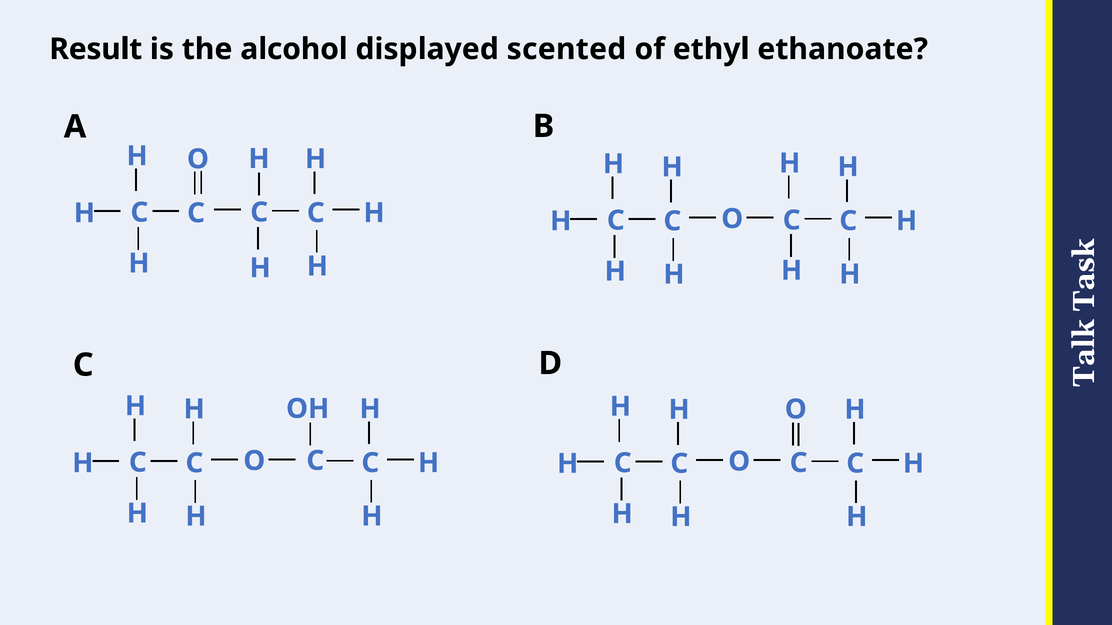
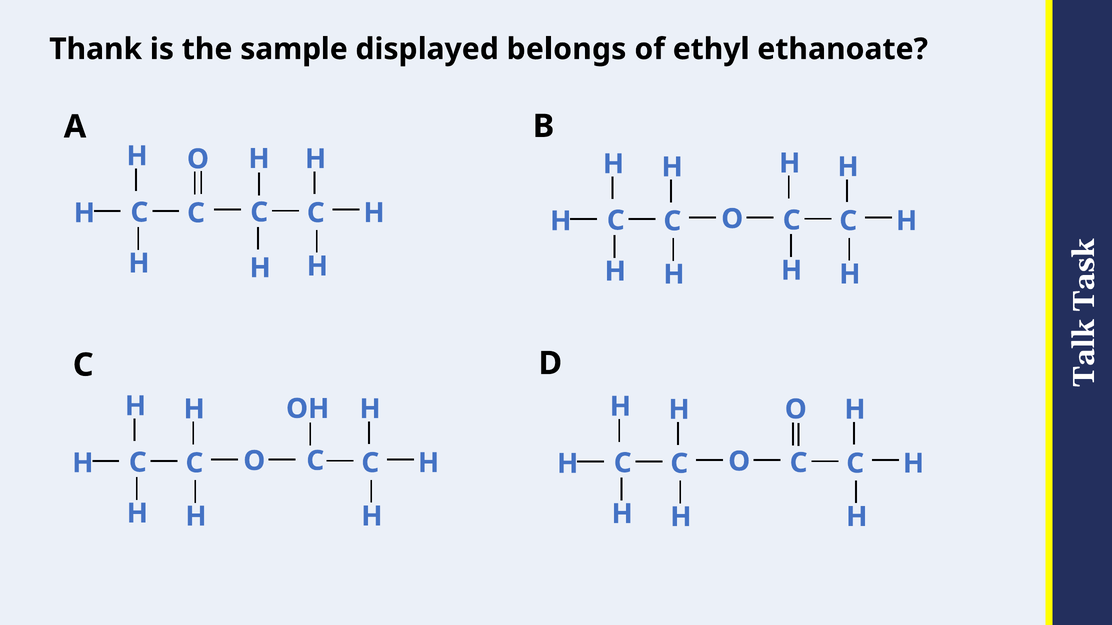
Result: Result -> Thank
alcohol: alcohol -> sample
scented: scented -> belongs
